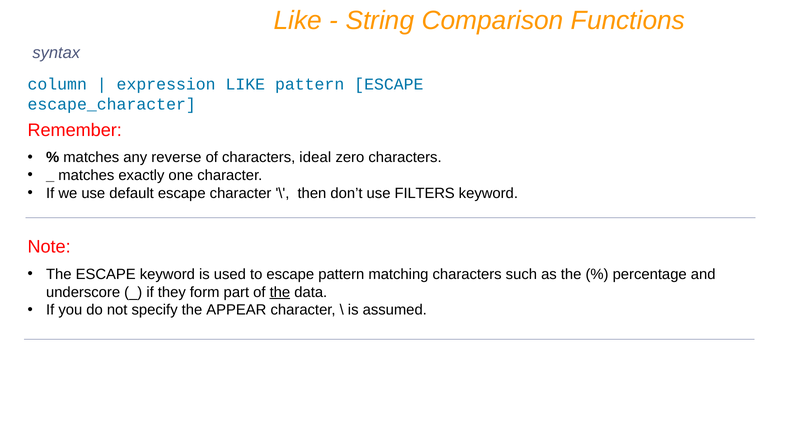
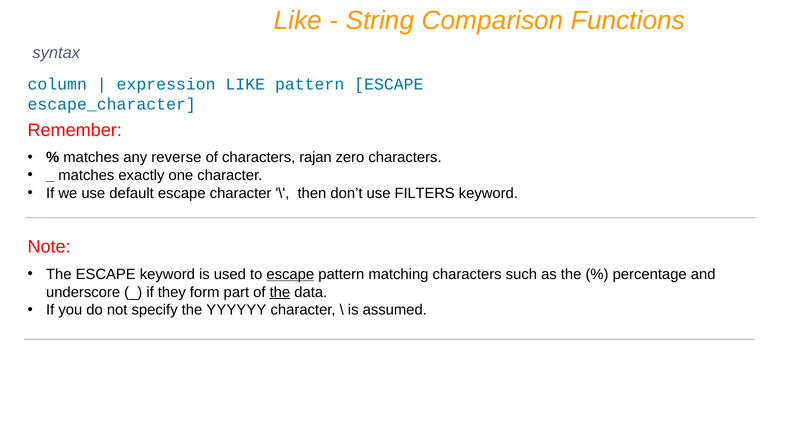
ideal: ideal -> rajan
escape at (290, 274) underline: none -> present
APPEAR: APPEAR -> YYYYYY
